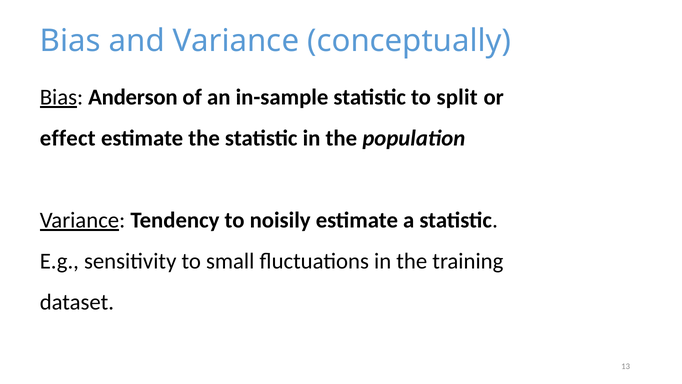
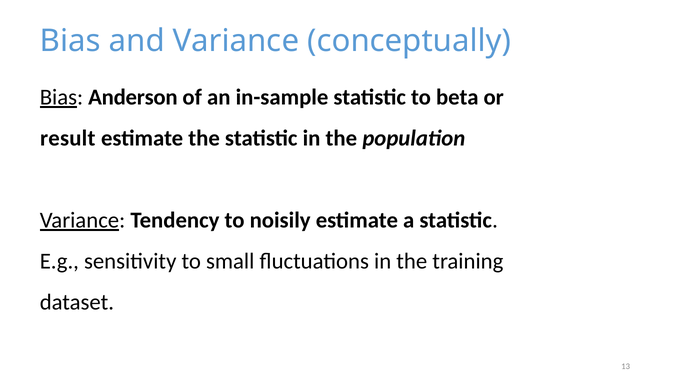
split: split -> beta
effect: effect -> result
